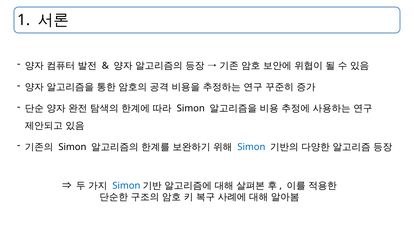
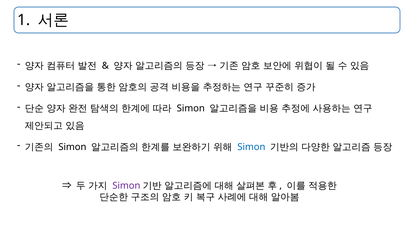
Simon at (126, 186) colour: blue -> purple
